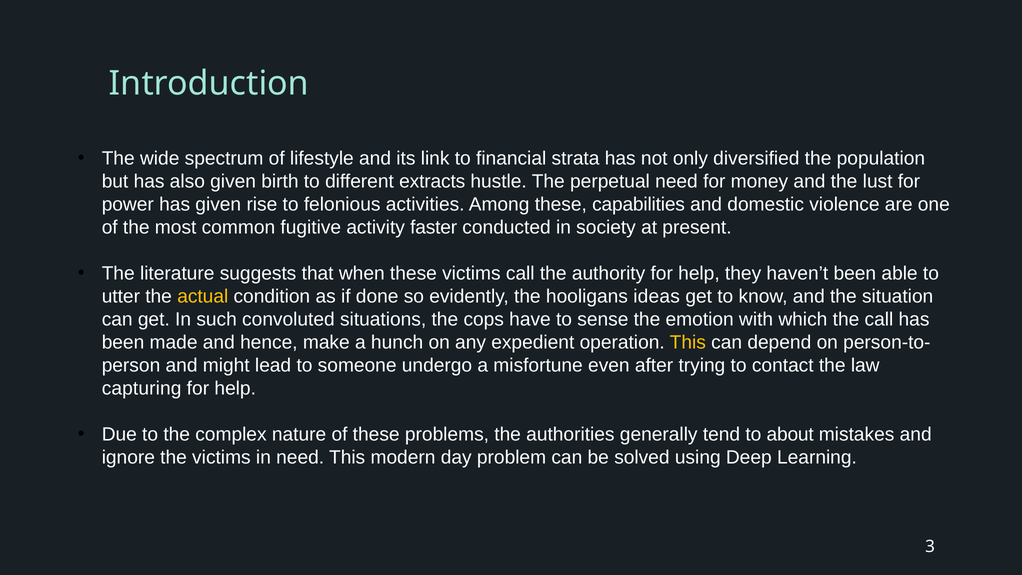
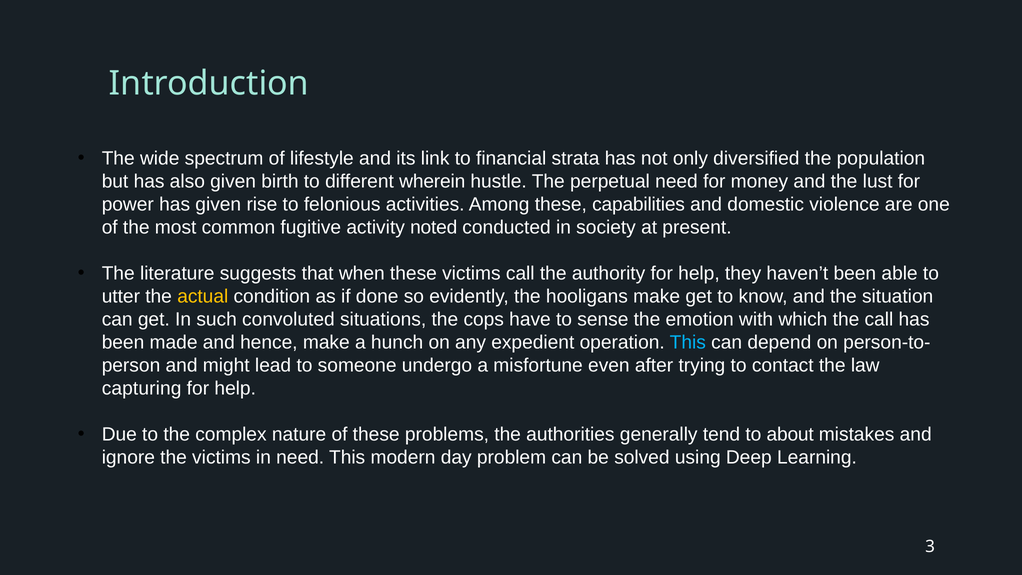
extracts: extracts -> wherein
faster: faster -> noted
hooligans ideas: ideas -> make
This at (688, 342) colour: yellow -> light blue
